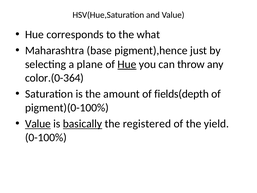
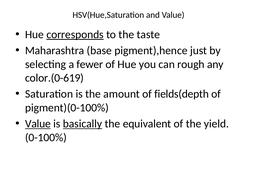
corresponds underline: none -> present
what: what -> taste
plane: plane -> fewer
Hue at (127, 64) underline: present -> none
throw: throw -> rough
color.(0-364: color.(0-364 -> color.(0-619
registered: registered -> equivalent
